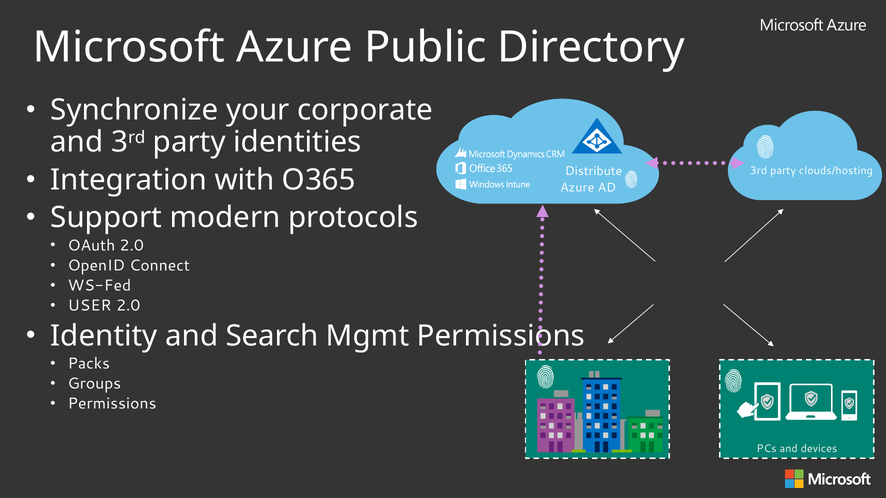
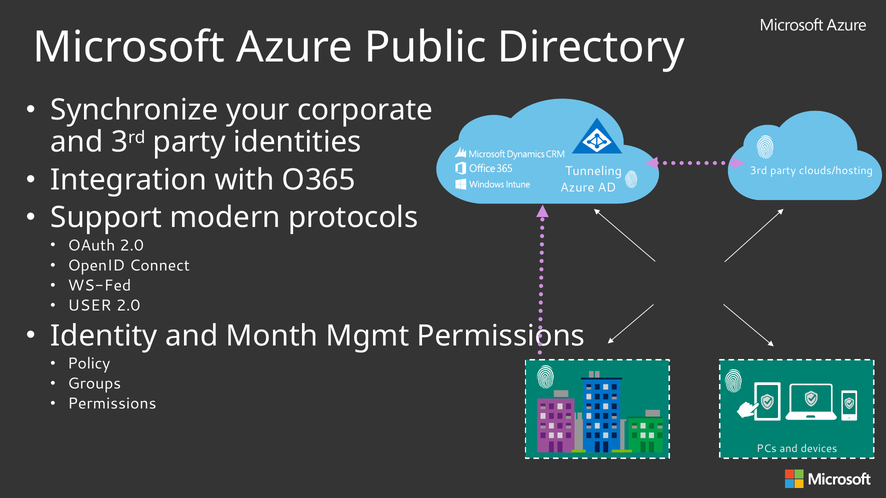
Distribute: Distribute -> Tunneling
Search: Search -> Month
Packs: Packs -> Policy
